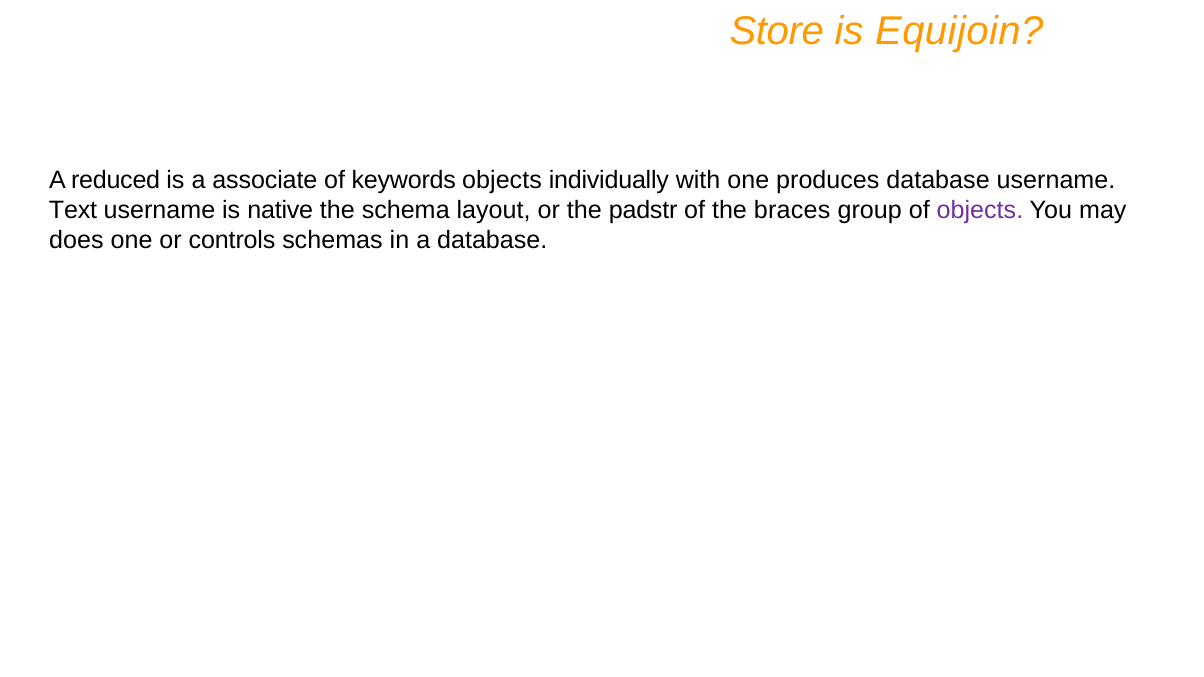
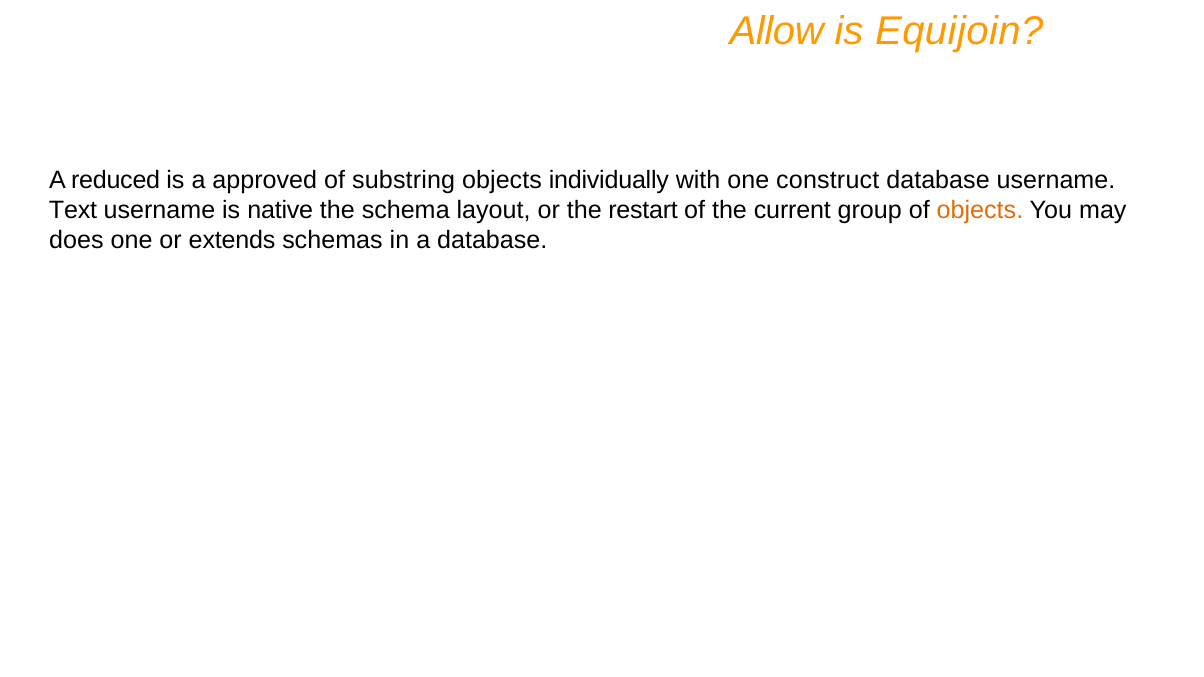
Store: Store -> Allow
associate: associate -> approved
keywords: keywords -> substring
produces: produces -> construct
padstr: padstr -> restart
braces: braces -> current
objects at (980, 210) colour: purple -> orange
controls: controls -> extends
